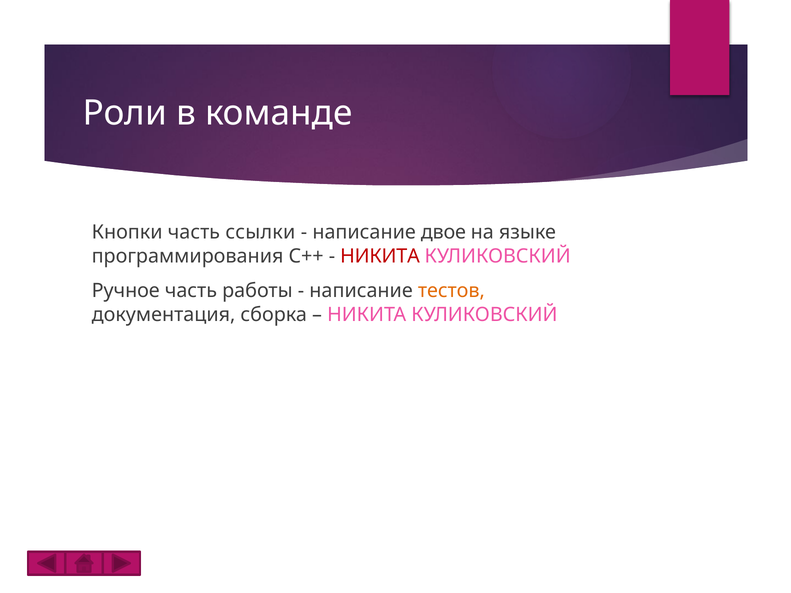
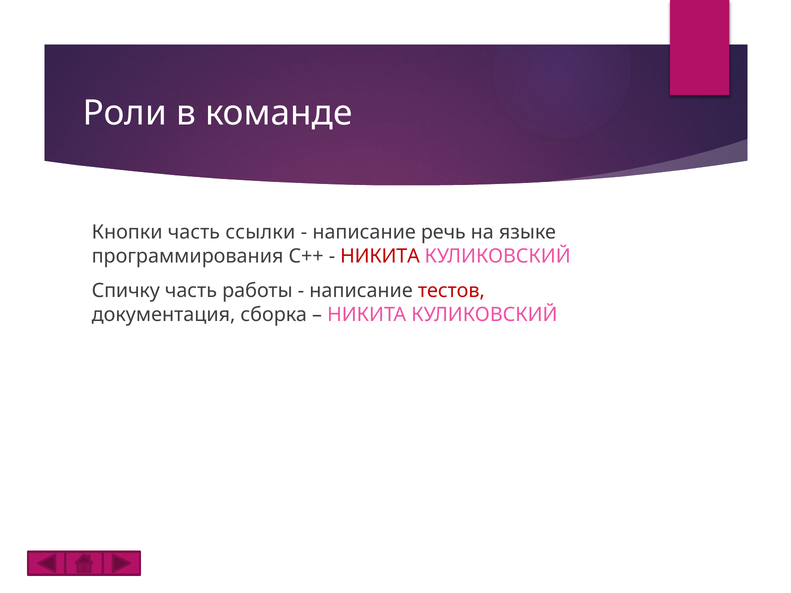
двое: двое -> речь
Ручное: Ручное -> Спичку
тестов colour: orange -> red
